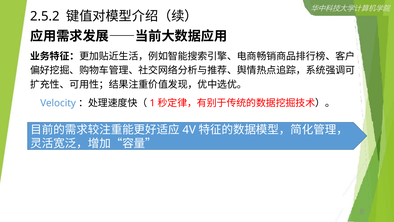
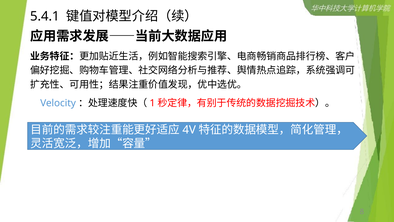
2.5.2: 2.5.2 -> 5.4.1
